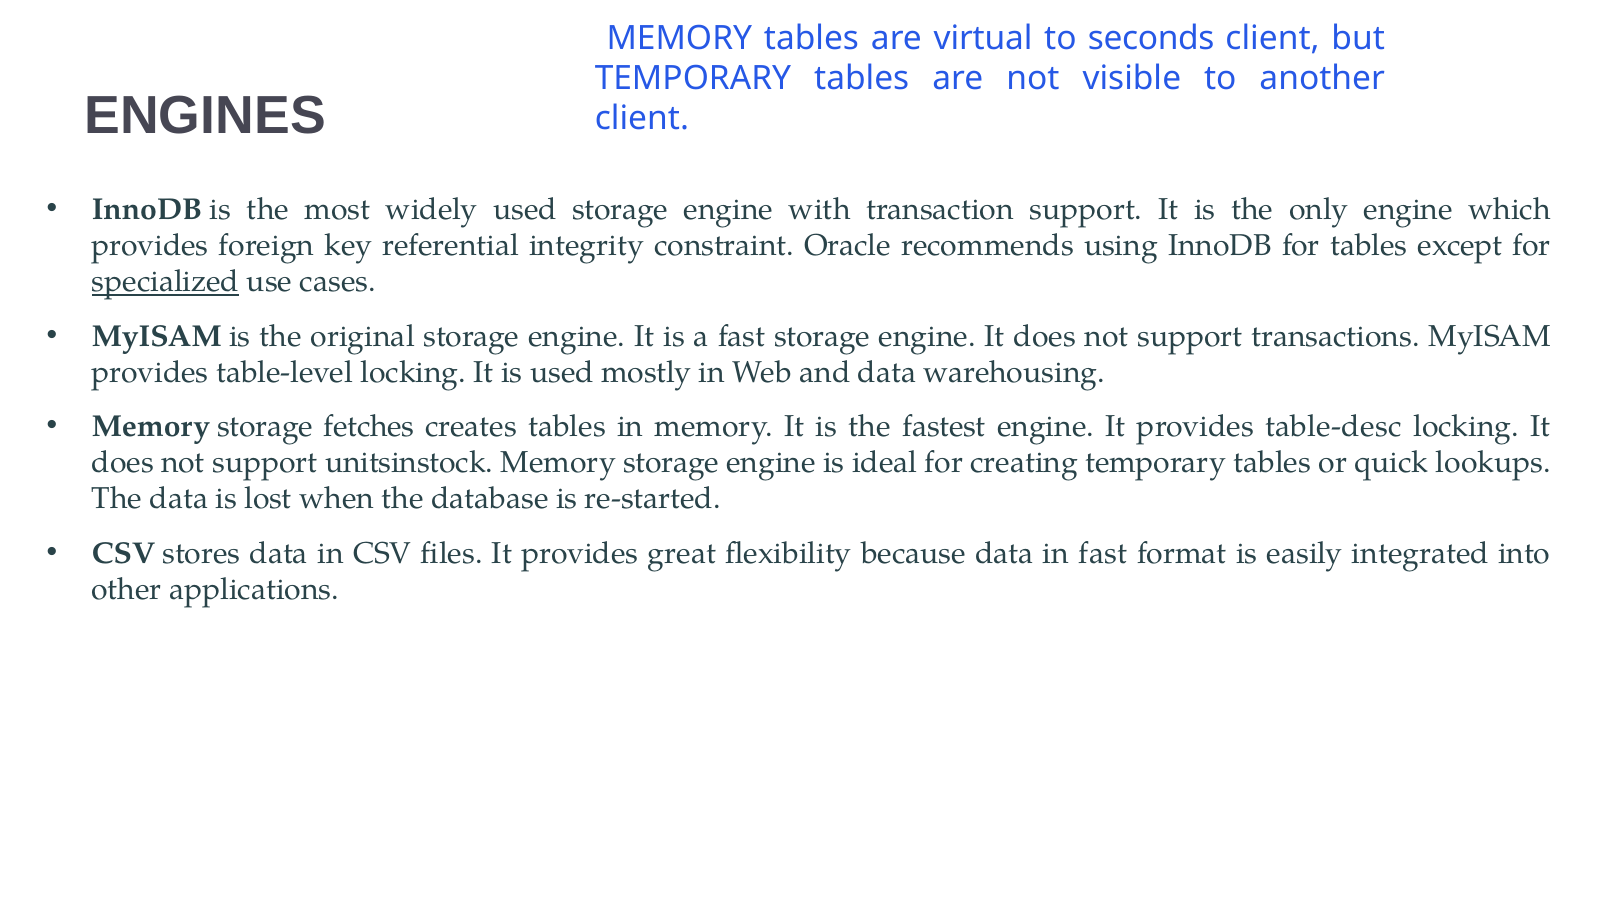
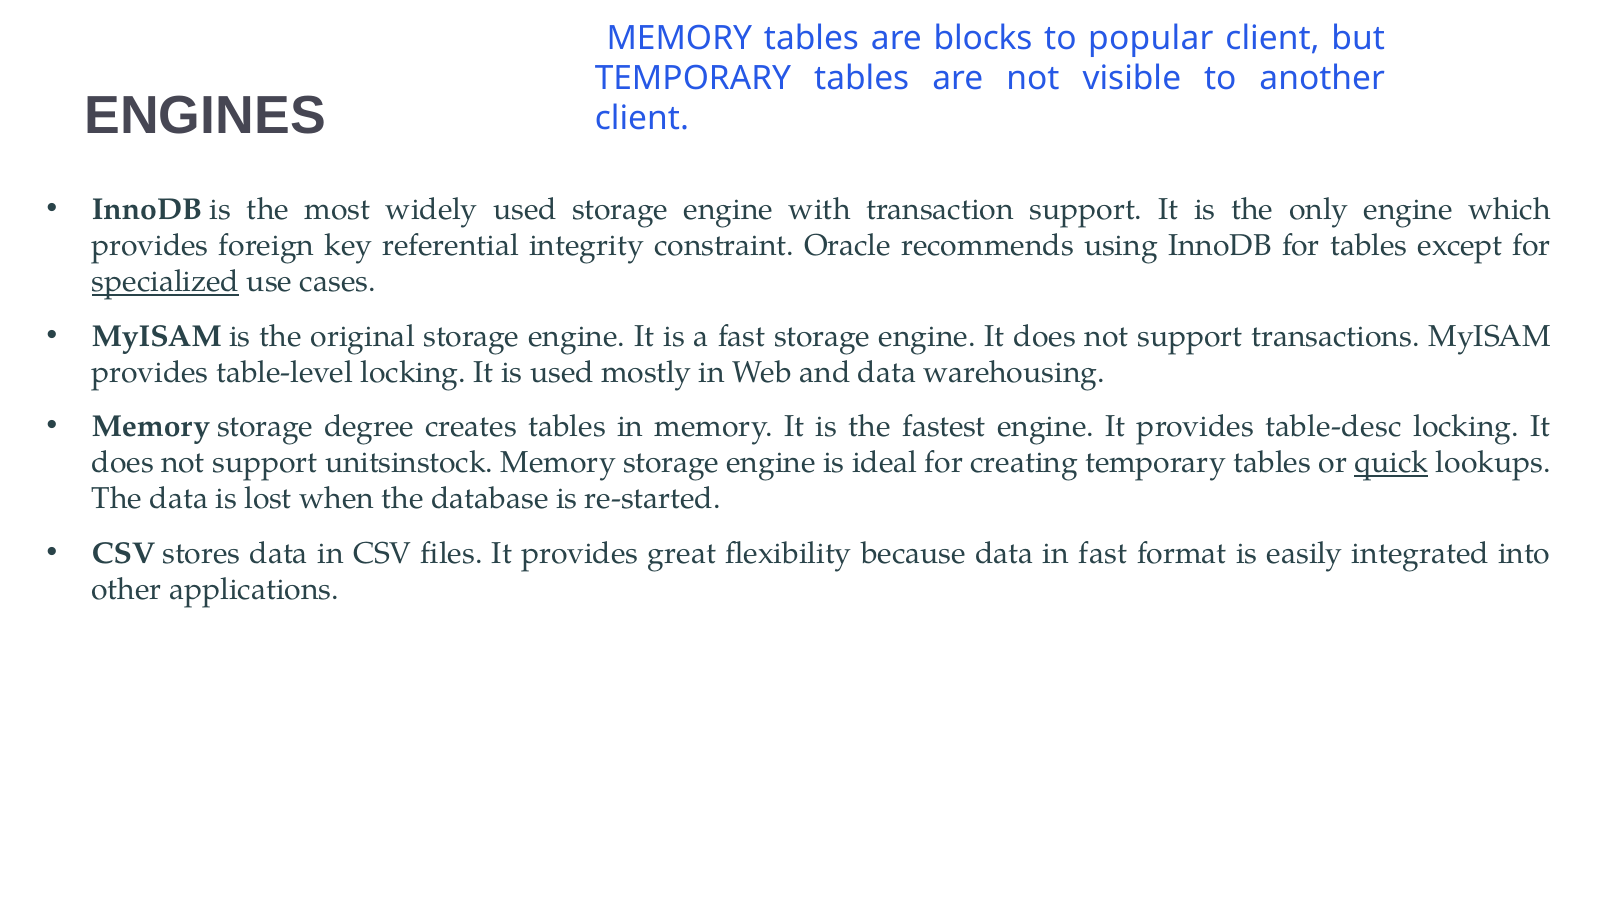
virtual: virtual -> blocks
seconds: seconds -> popular
fetches: fetches -> degree
quick underline: none -> present
